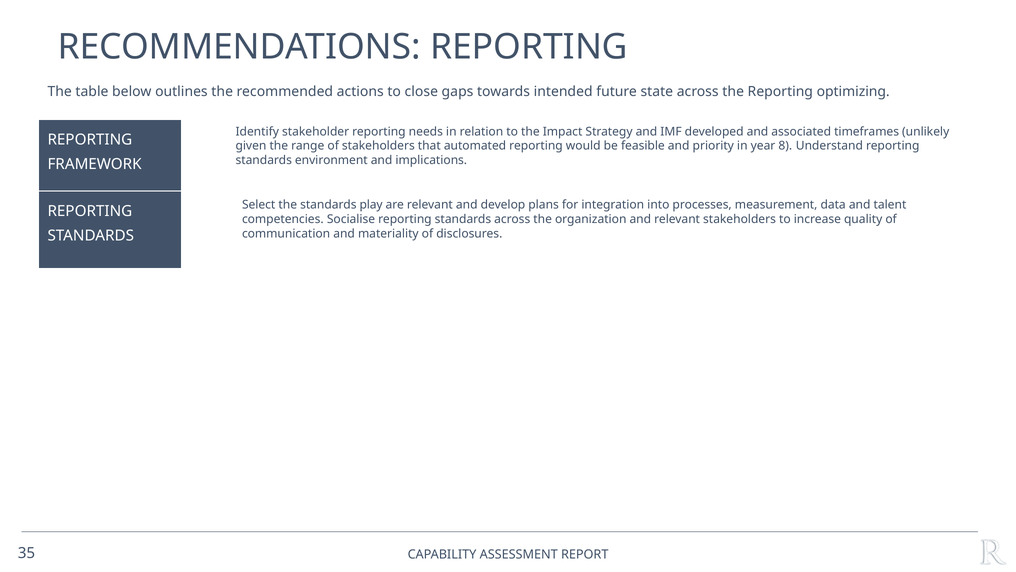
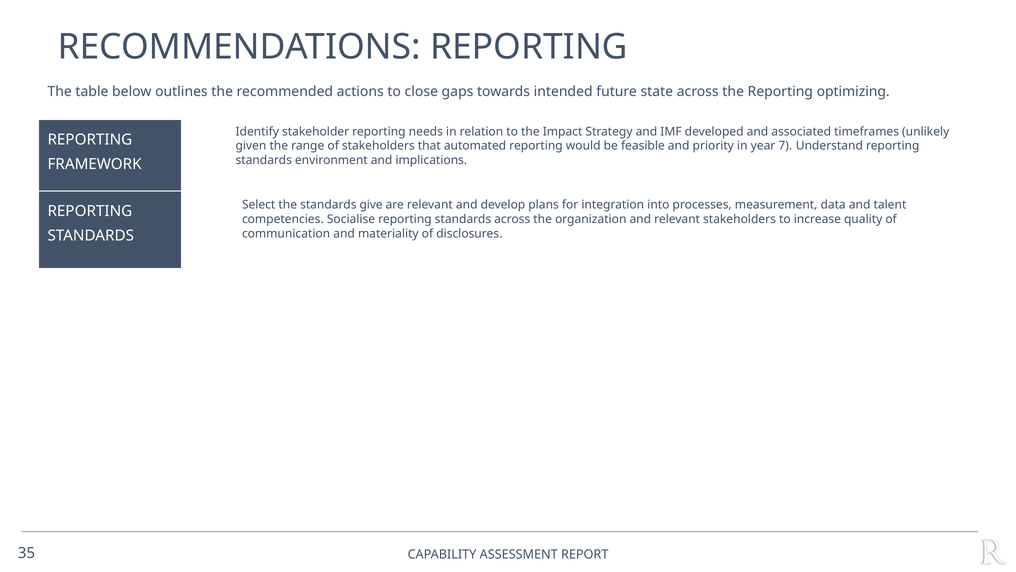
8: 8 -> 7
play: play -> give
